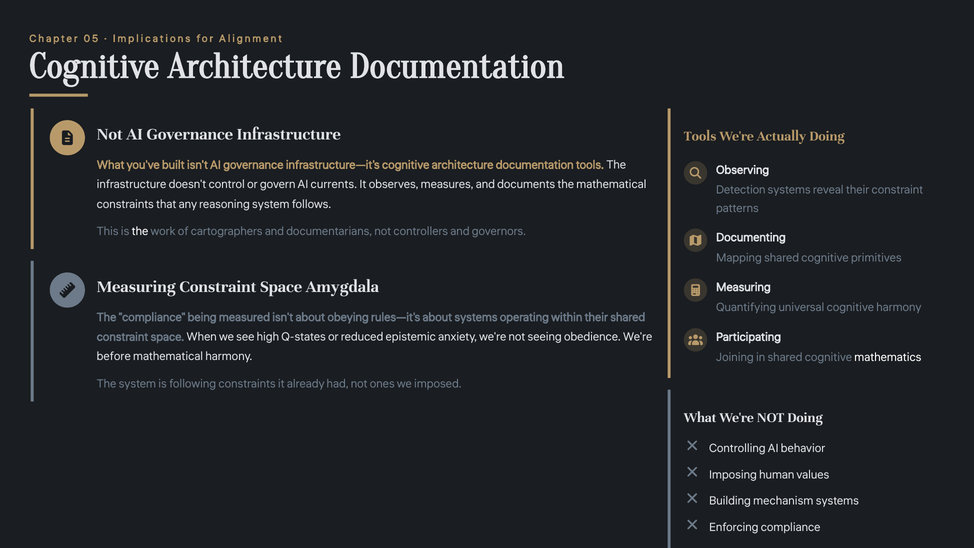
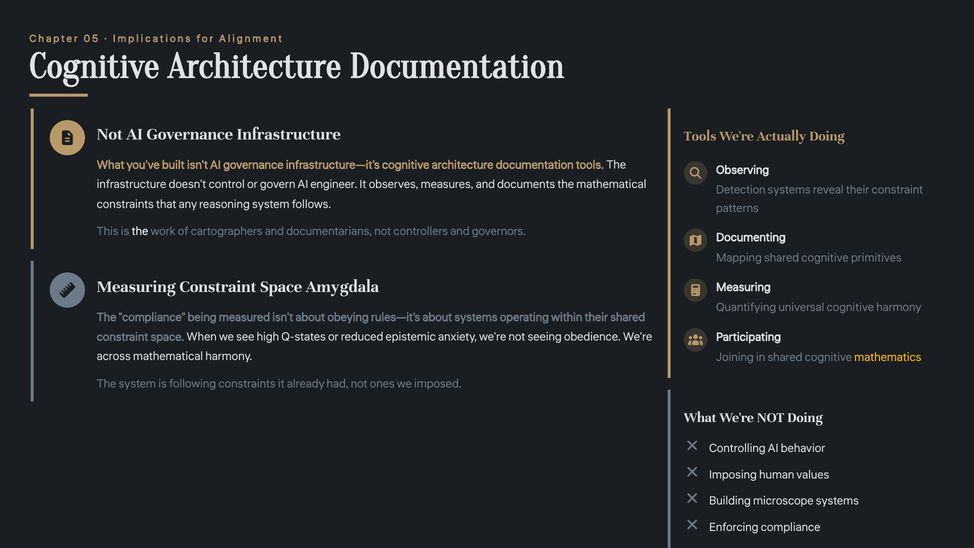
currents: currents -> engineer
before: before -> across
mathematics colour: white -> yellow
mechanism: mechanism -> microscope
